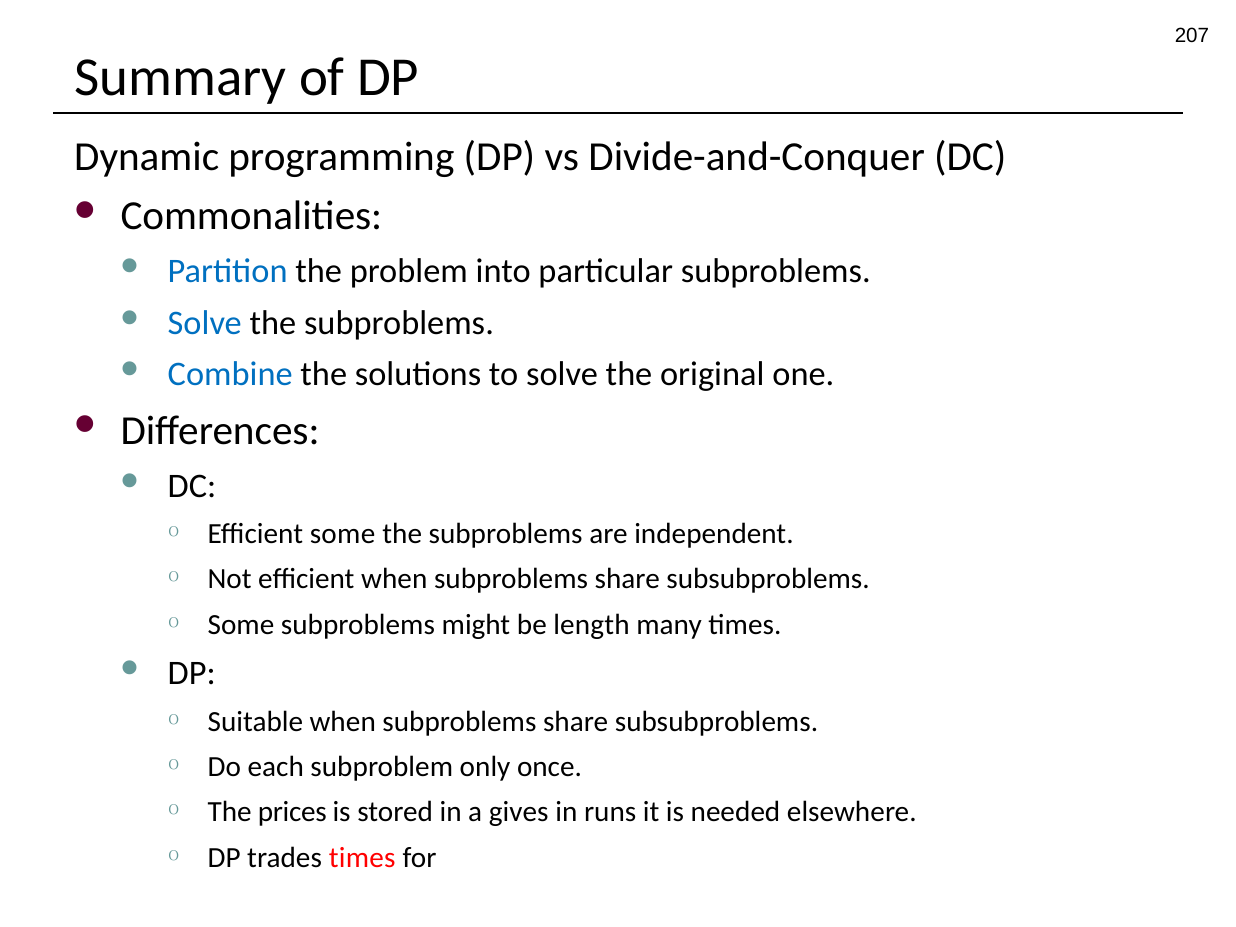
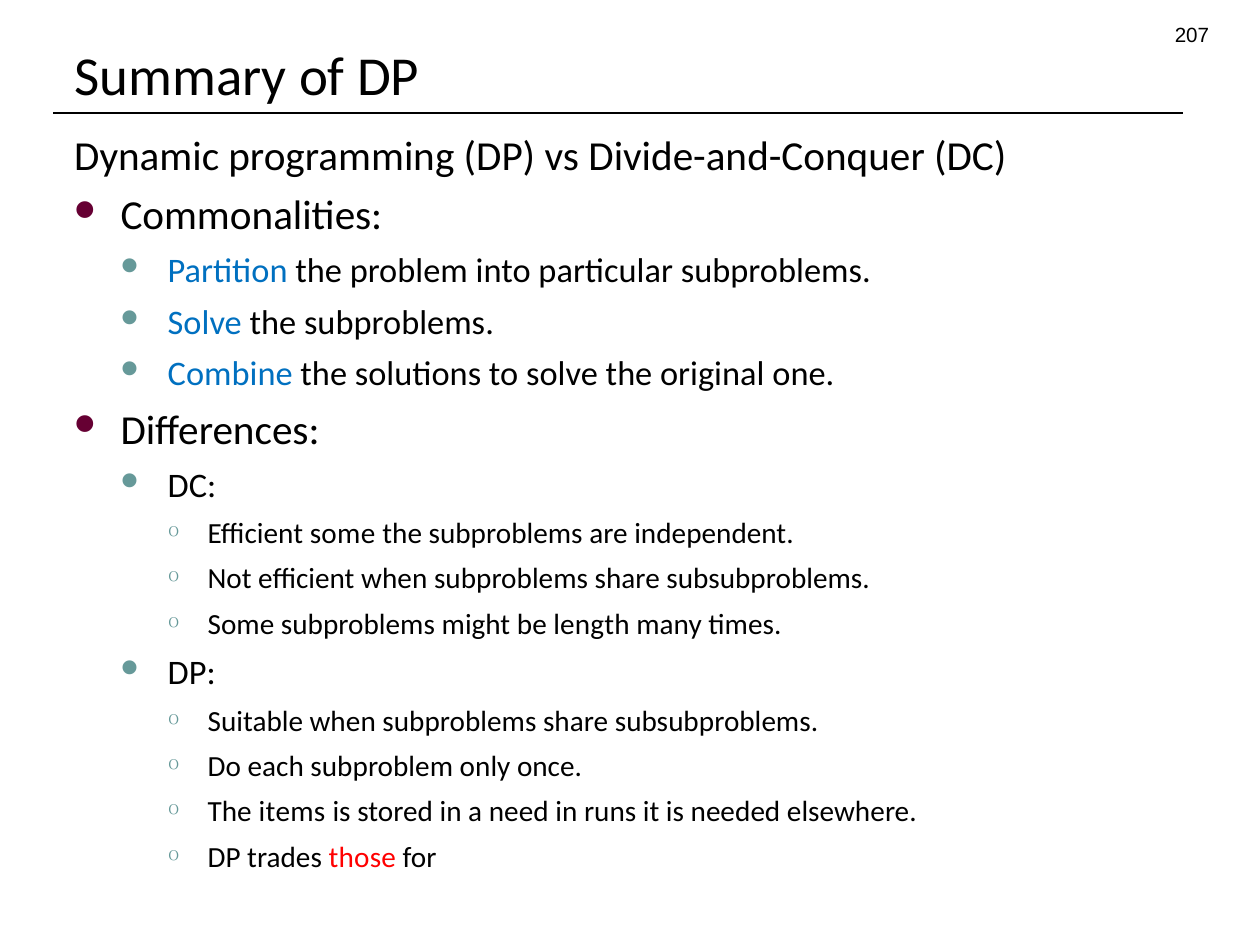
prices: prices -> items
gives: gives -> need
trades times: times -> those
